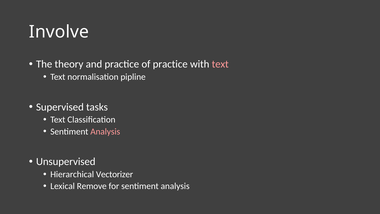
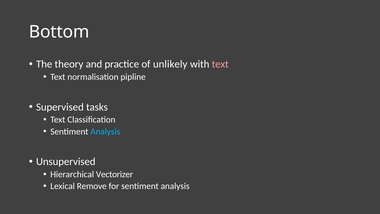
Involve: Involve -> Bottom
of practice: practice -> unlikely
Analysis at (105, 131) colour: pink -> light blue
